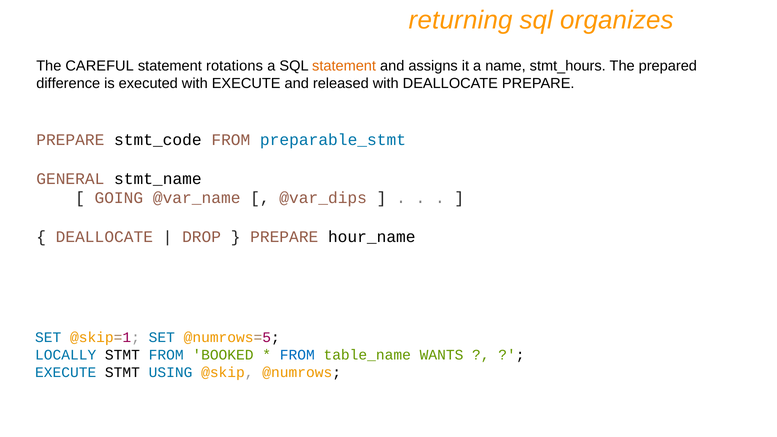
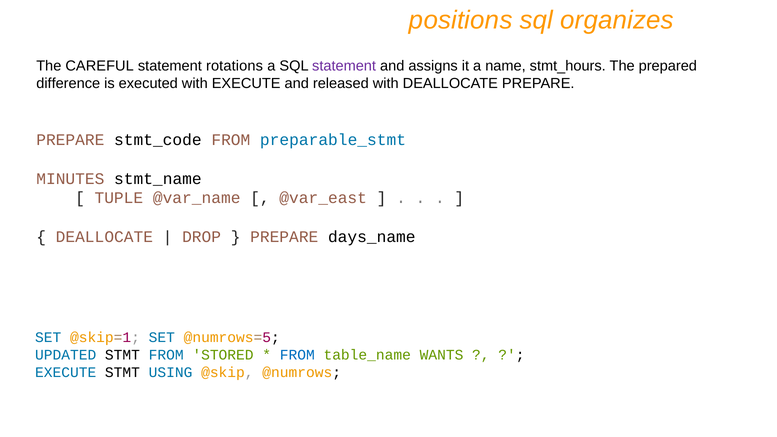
returning: returning -> positions
statement at (344, 66) colour: orange -> purple
GENERAL: GENERAL -> MINUTES
GOING: GOING -> TUPLE
@var_dips: @var_dips -> @var_east
hour_name: hour_name -> days_name
LOCALLY: LOCALLY -> UPDATED
BOOKED: BOOKED -> STORED
